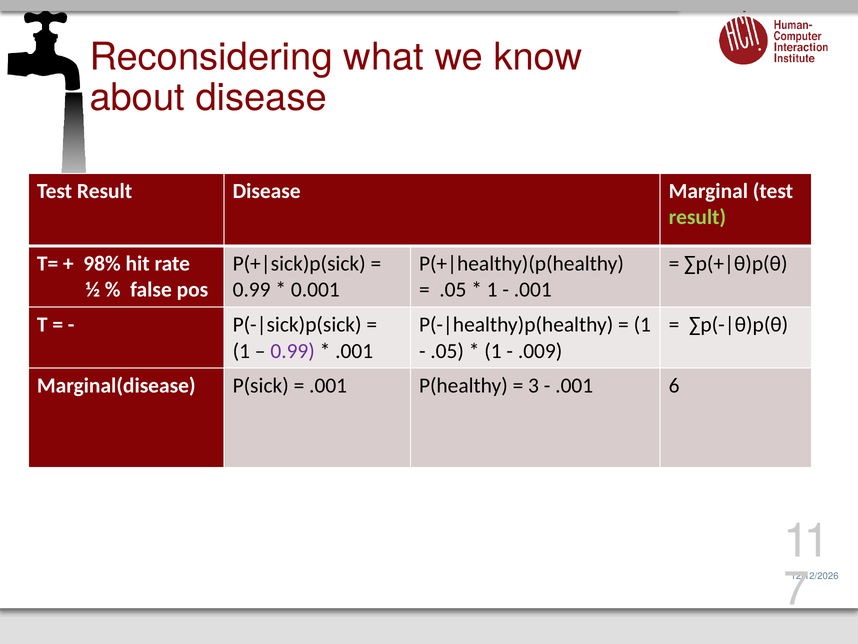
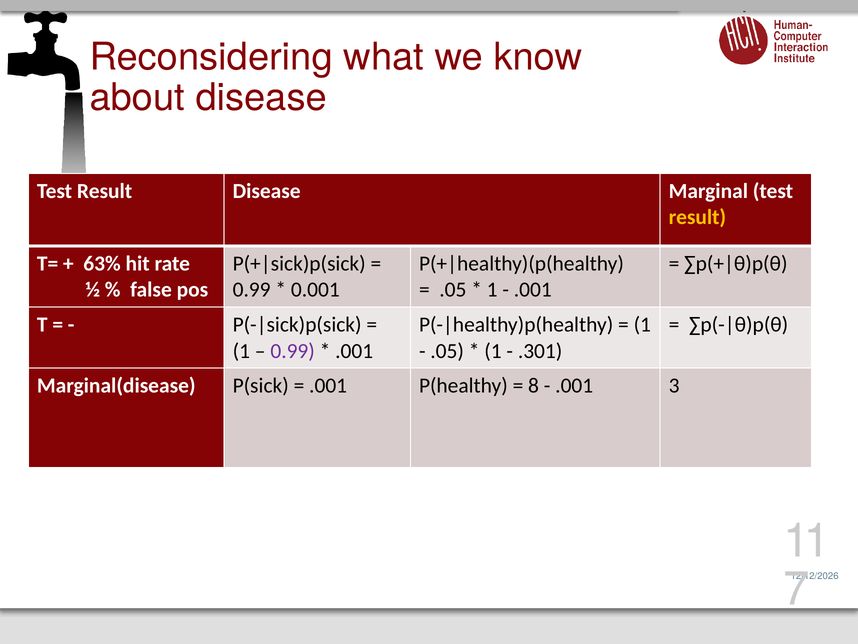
result at (697, 217) colour: light green -> yellow
98%: 98% -> 63%
.009: .009 -> .301
3: 3 -> 8
6: 6 -> 3
